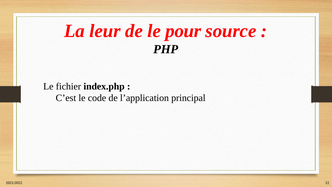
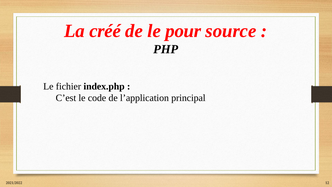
leur: leur -> créé
